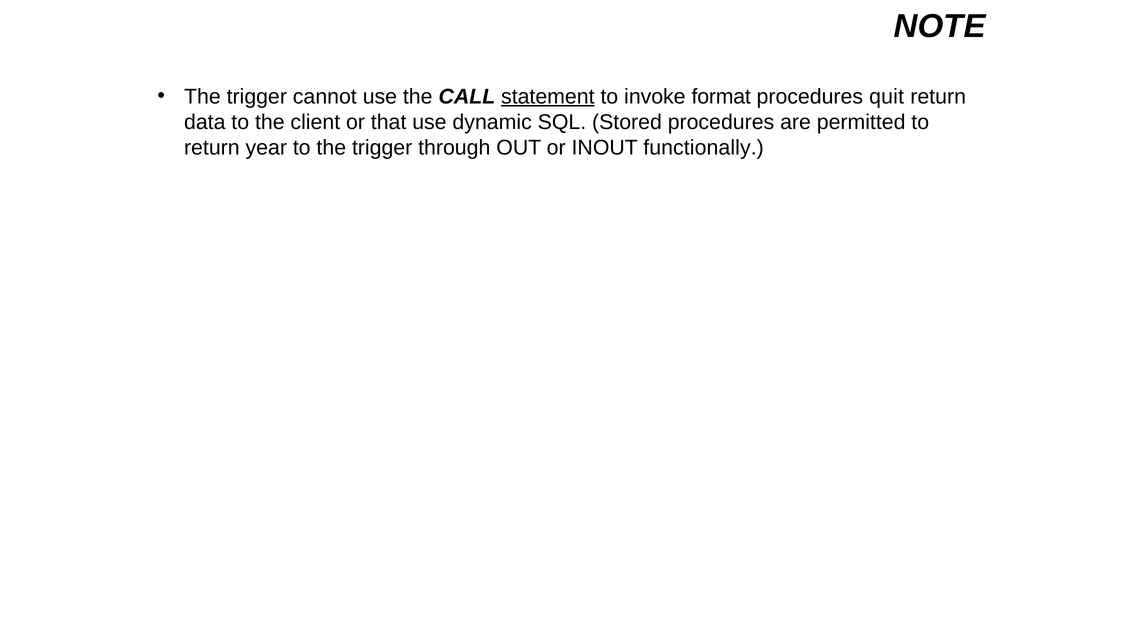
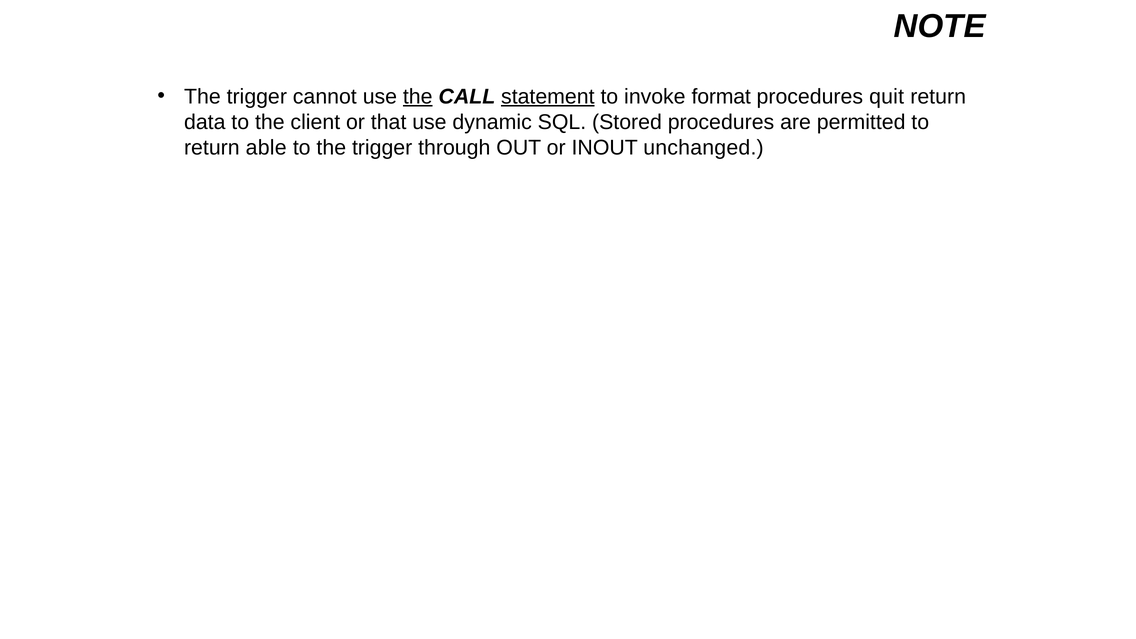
the at (418, 97) underline: none -> present
year: year -> able
functionally: functionally -> unchanged
